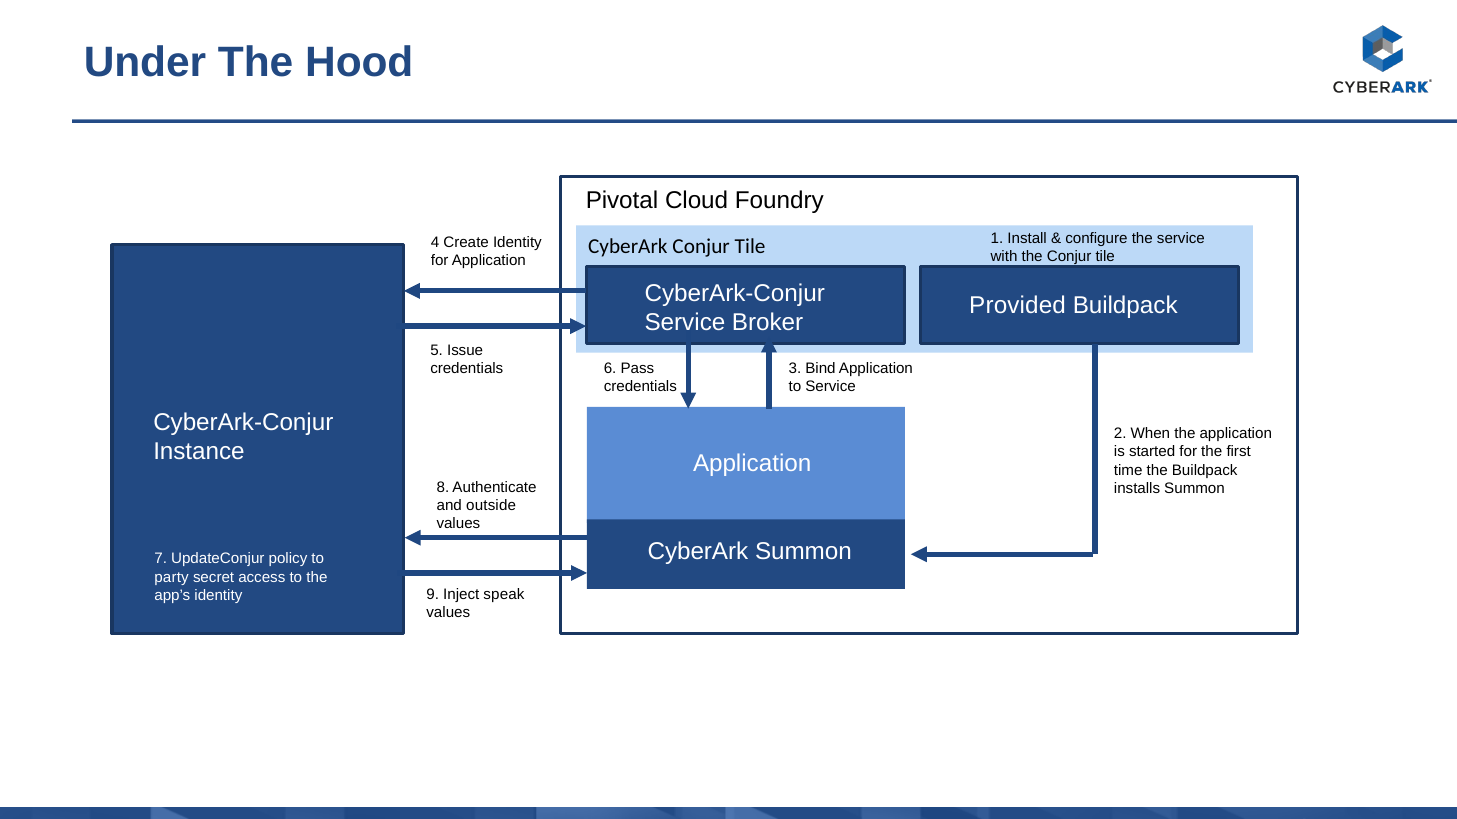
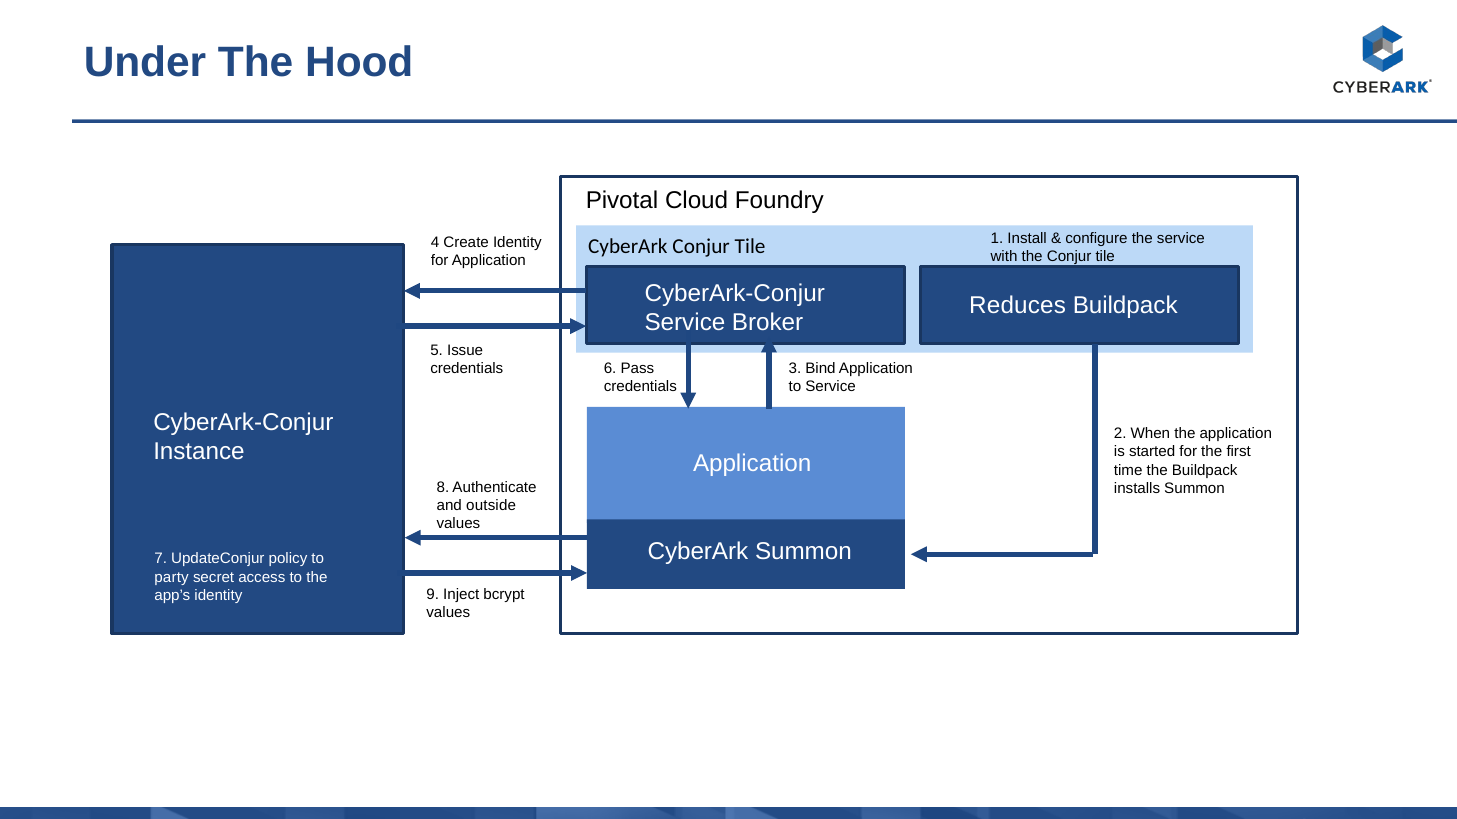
Provided: Provided -> Reduces
speak: speak -> bcrypt
